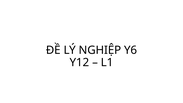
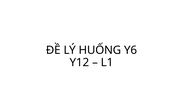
NGHIỆP: NGHIỆP -> HUỐNG
